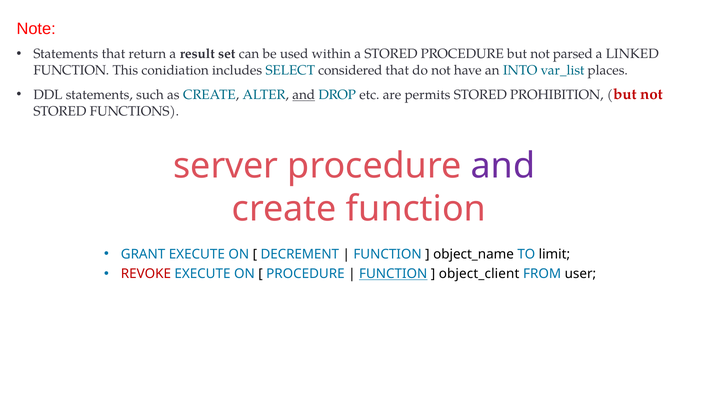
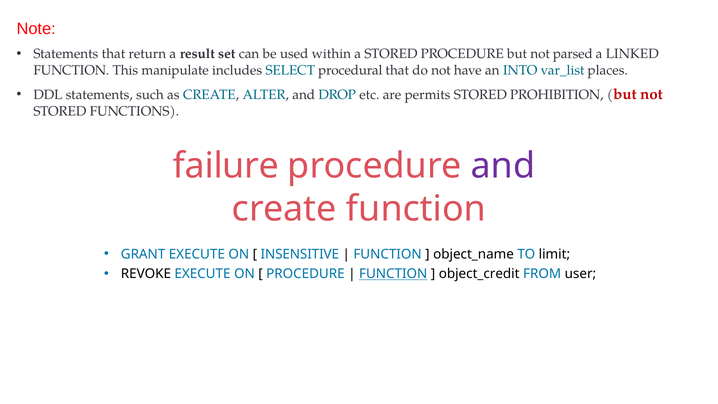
conidiation: conidiation -> manipulate
considered: considered -> procedural
and at (304, 95) underline: present -> none
server: server -> failure
DECREMENT: DECREMENT -> INSENSITIVE
REVOKE colour: red -> black
object_client: object_client -> object_credit
